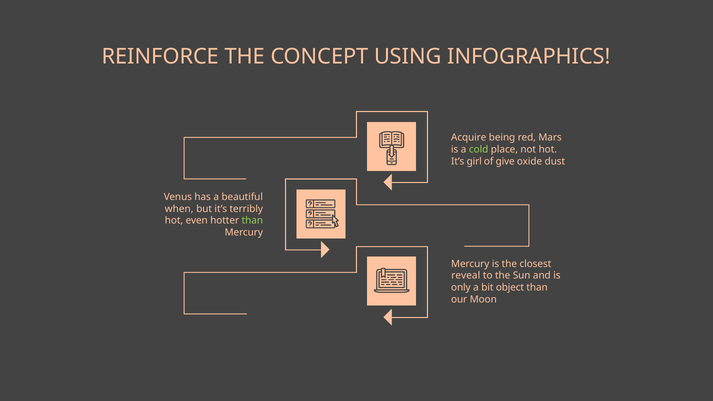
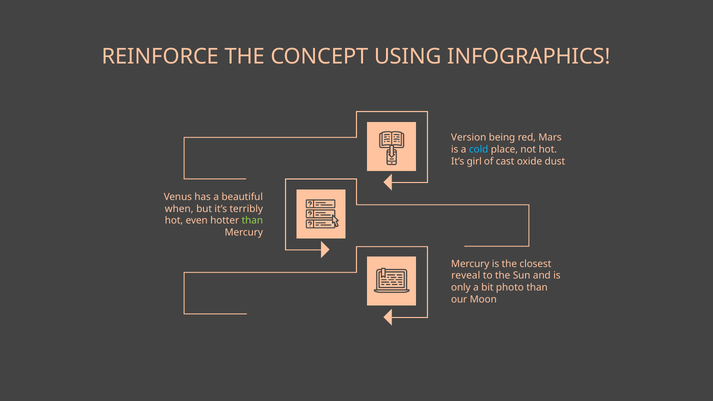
Acquire: Acquire -> Version
cold colour: light green -> light blue
give: give -> cast
object: object -> photo
